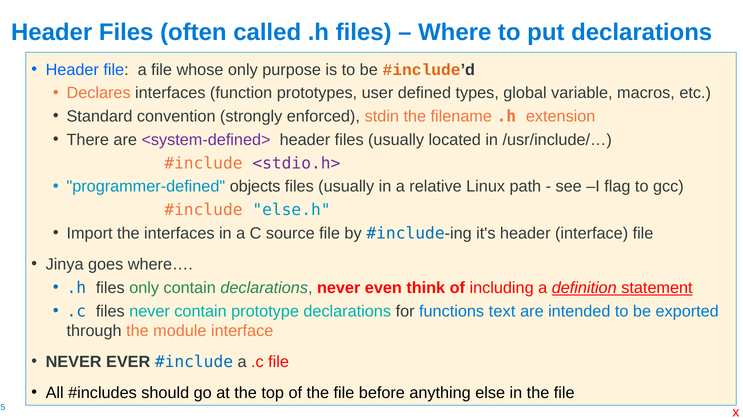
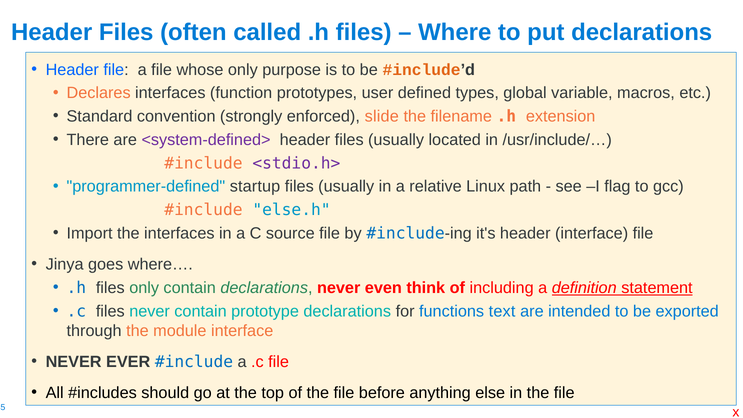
stdin: stdin -> slide
objects: objects -> startup
